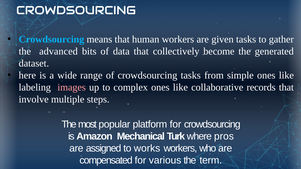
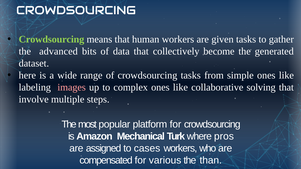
Crowdsourcing at (51, 39) colour: light blue -> light green
records: records -> solving
works: works -> cases
term: term -> than
